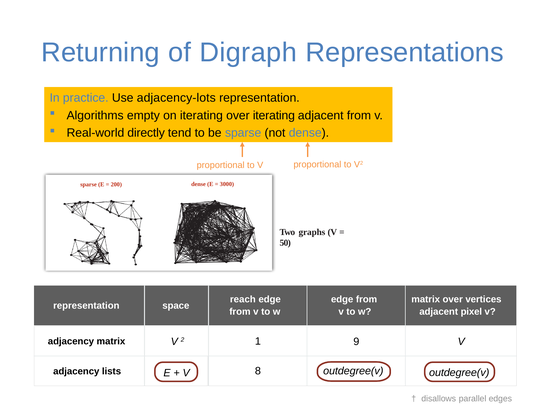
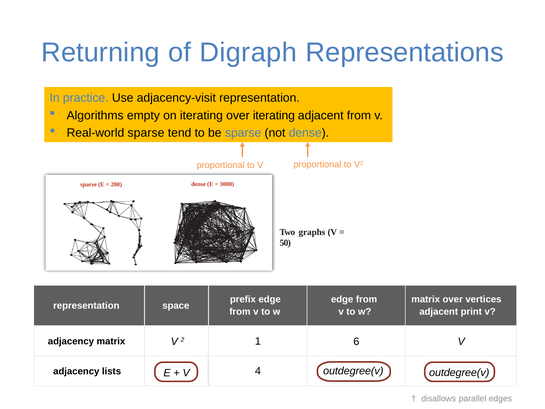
adjacency-lots: adjacency-lots -> adjacency-visit
Real-world directly: directly -> sparse
reach: reach -> prefix
pixel: pixel -> print
9: 9 -> 6
8: 8 -> 4
